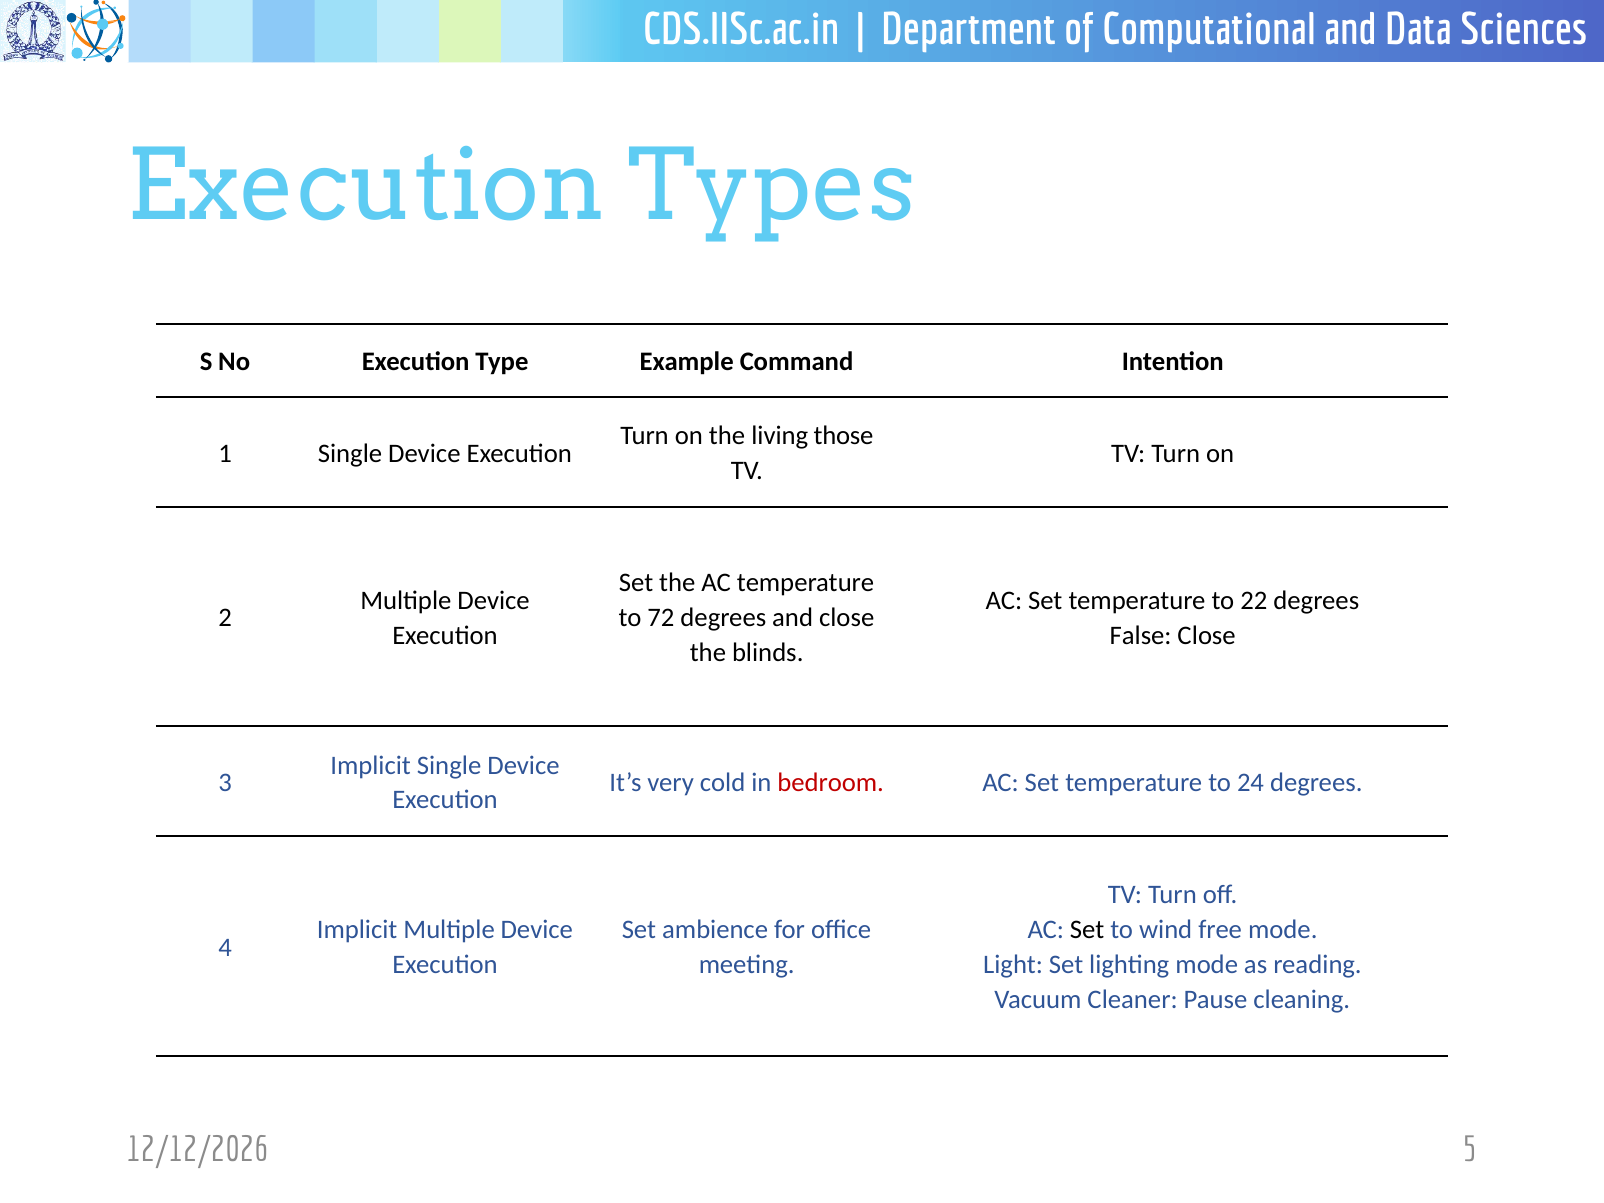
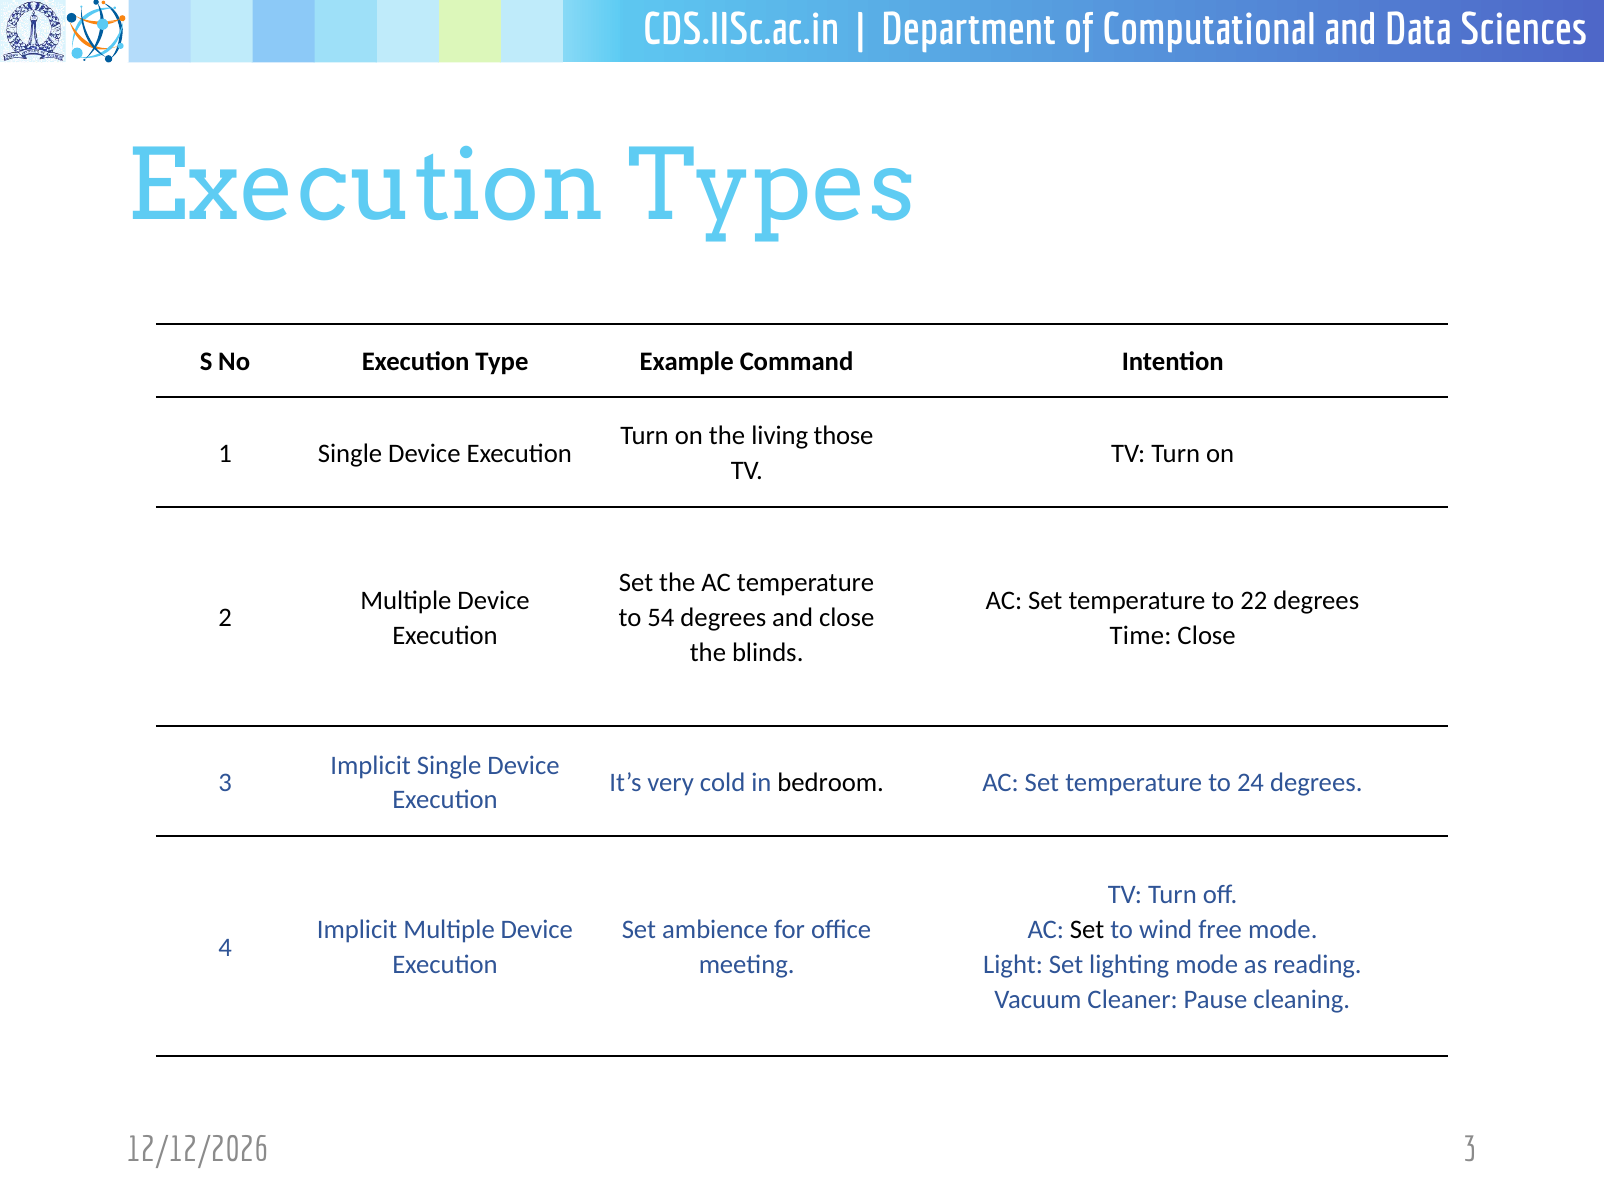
72: 72 -> 54
False: False -> Time
bedroom colour: red -> black
5 at (1471, 1150): 5 -> 3
